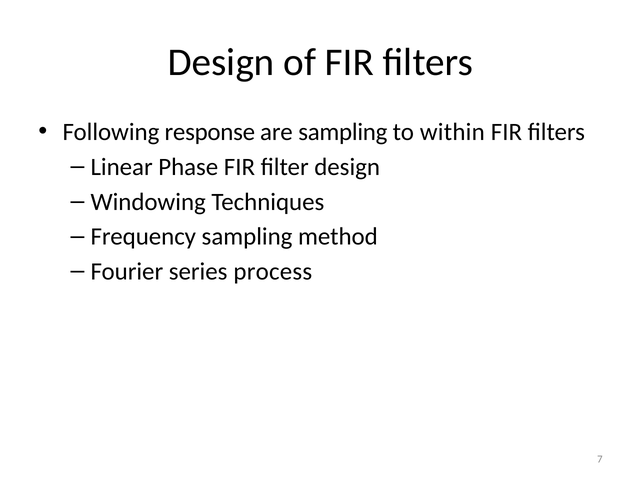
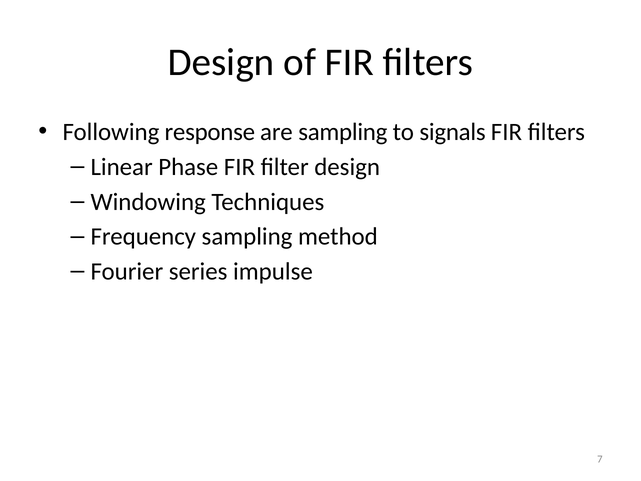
within: within -> signals
process: process -> impulse
